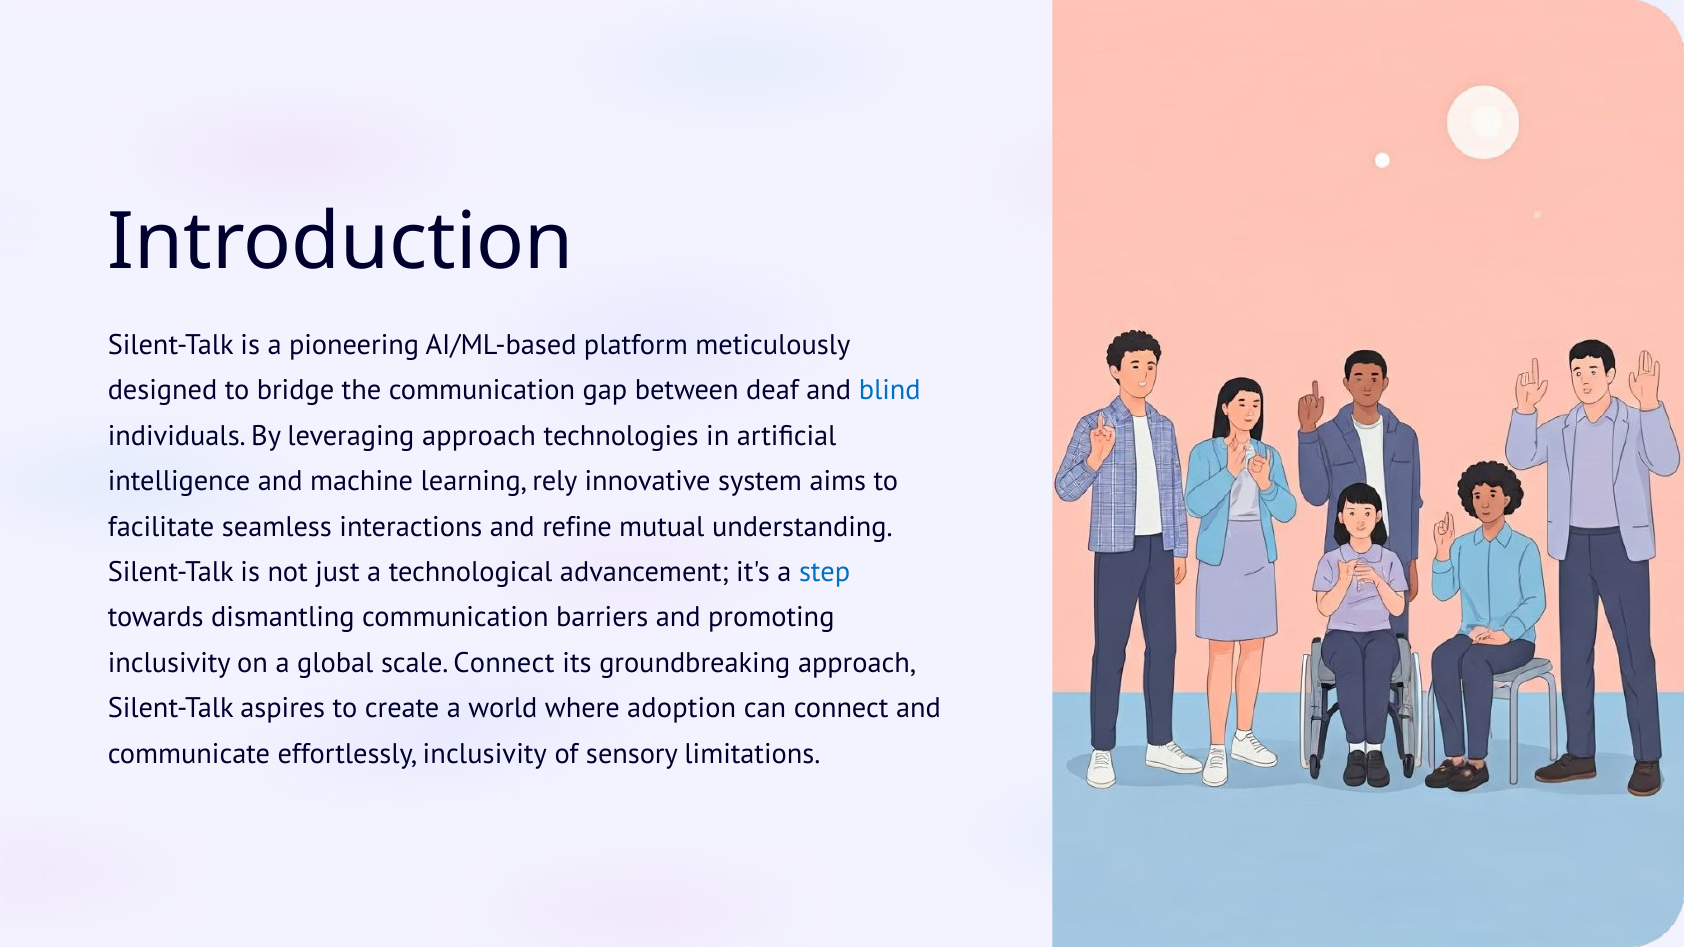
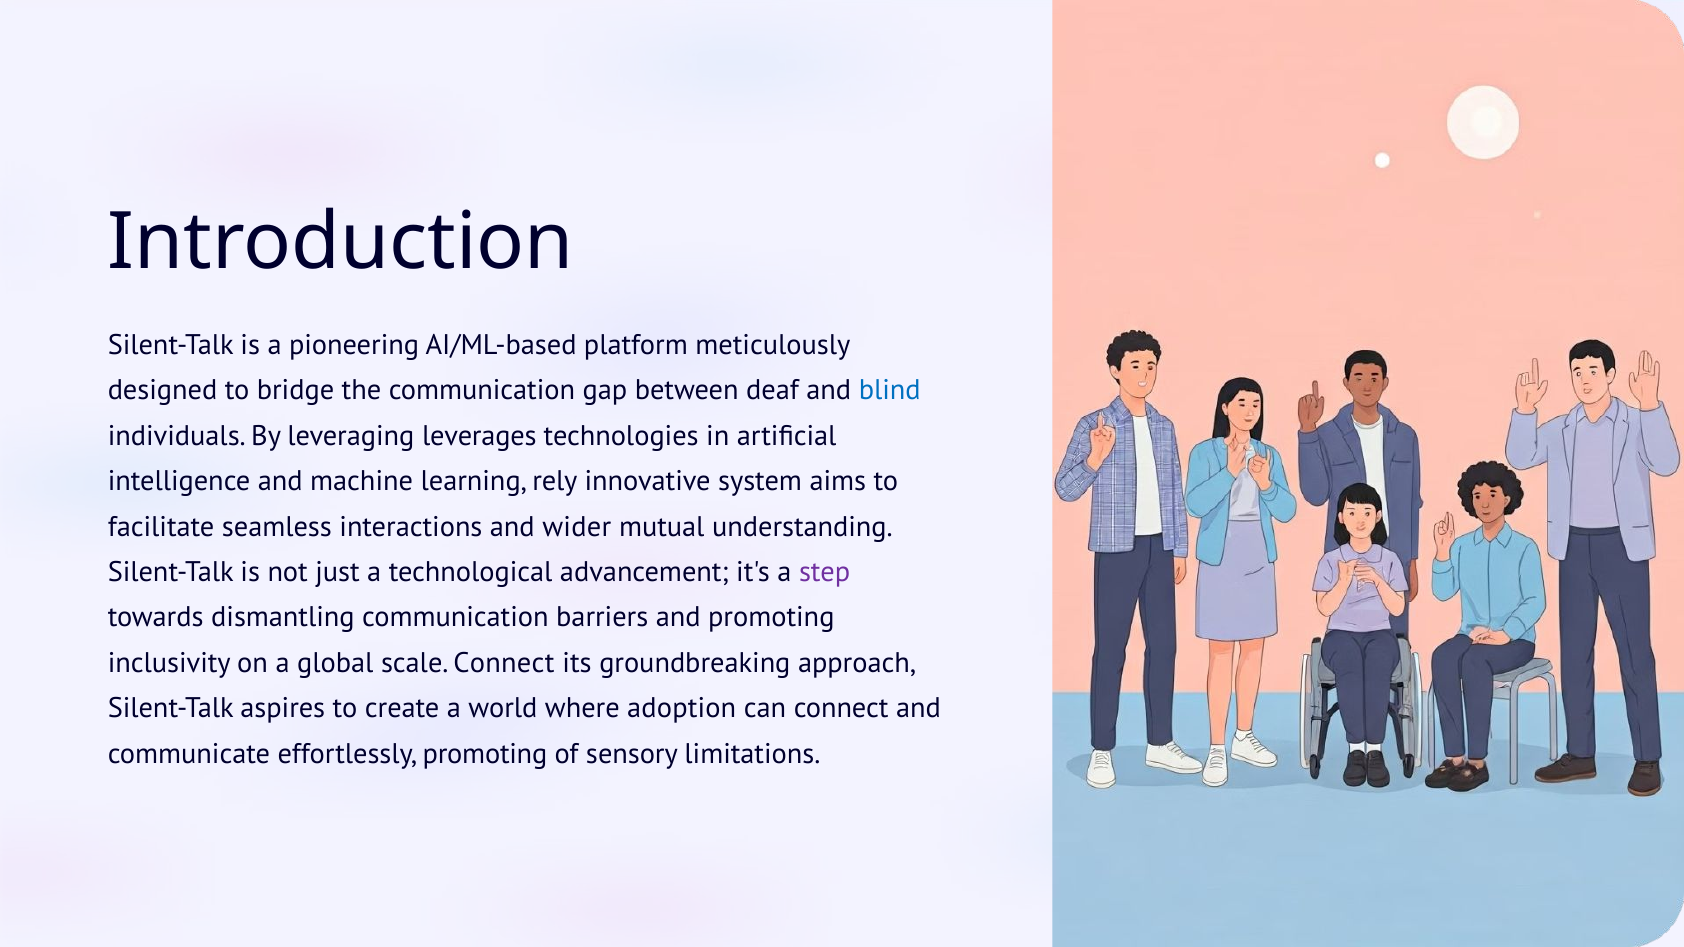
leveraging approach: approach -> leverages
refine: refine -> wider
step colour: blue -> purple
effortlessly inclusivity: inclusivity -> promoting
